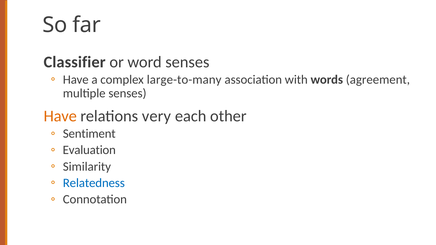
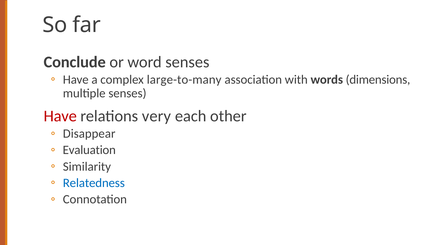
Classifier: Classifier -> Conclude
agreement: agreement -> dimensions
Have at (60, 116) colour: orange -> red
Sentiment: Sentiment -> Disappear
